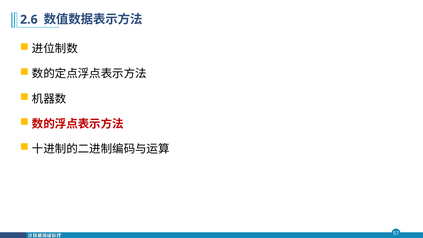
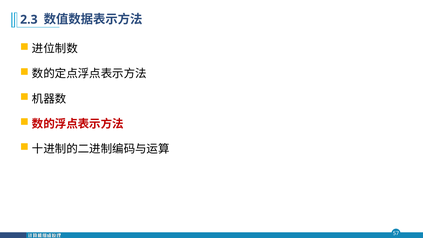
2.6: 2.6 -> 2.3
